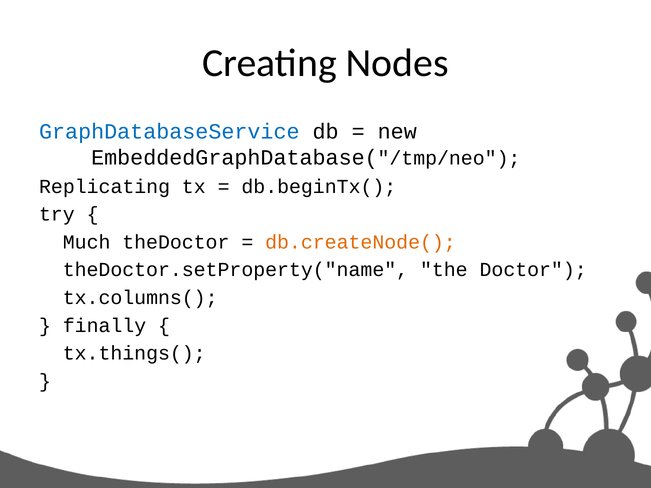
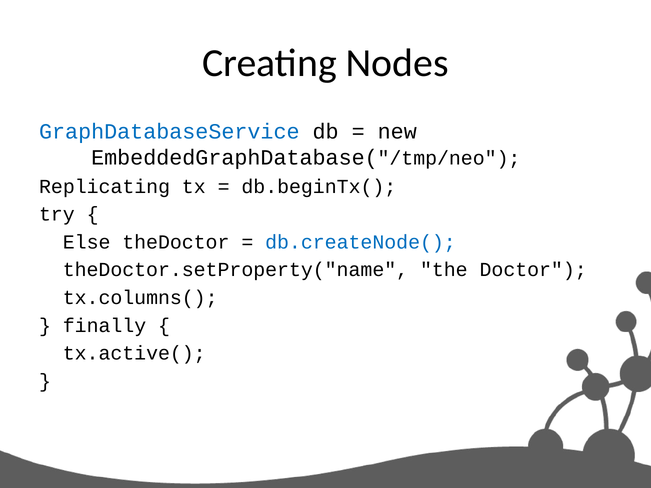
Much: Much -> Else
db.createNode( colour: orange -> blue
tx.things(: tx.things( -> tx.active(
